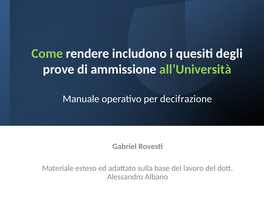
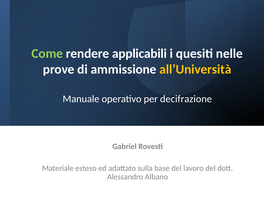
includono: includono -> applicabili
degli: degli -> nelle
all’Università colour: light green -> yellow
